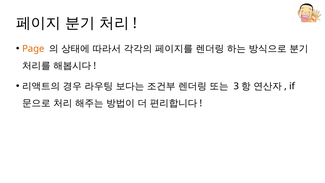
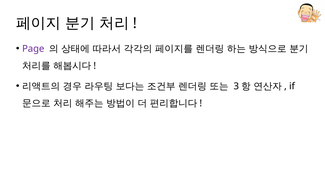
Page colour: orange -> purple
